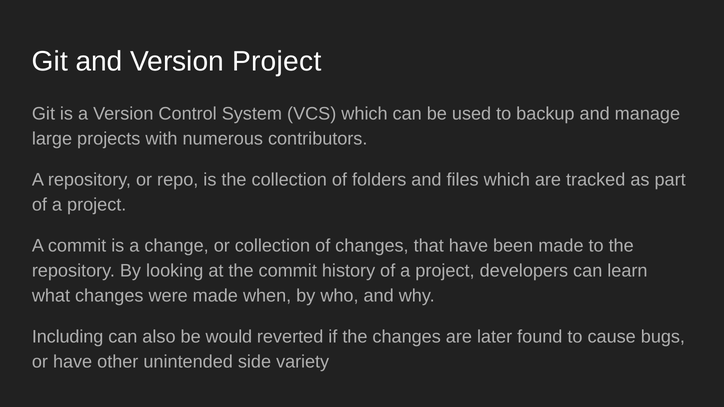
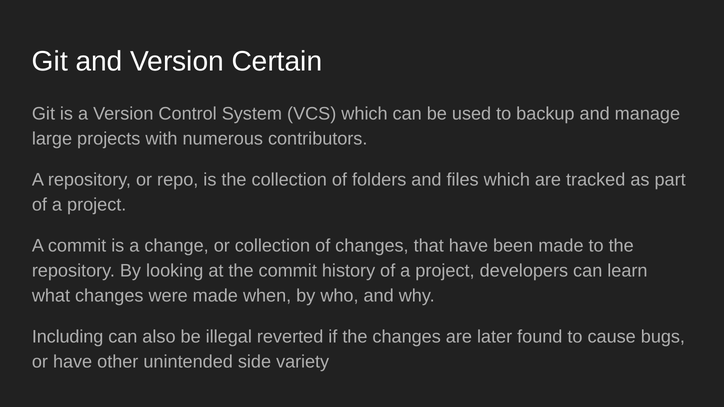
Version Project: Project -> Certain
would: would -> illegal
